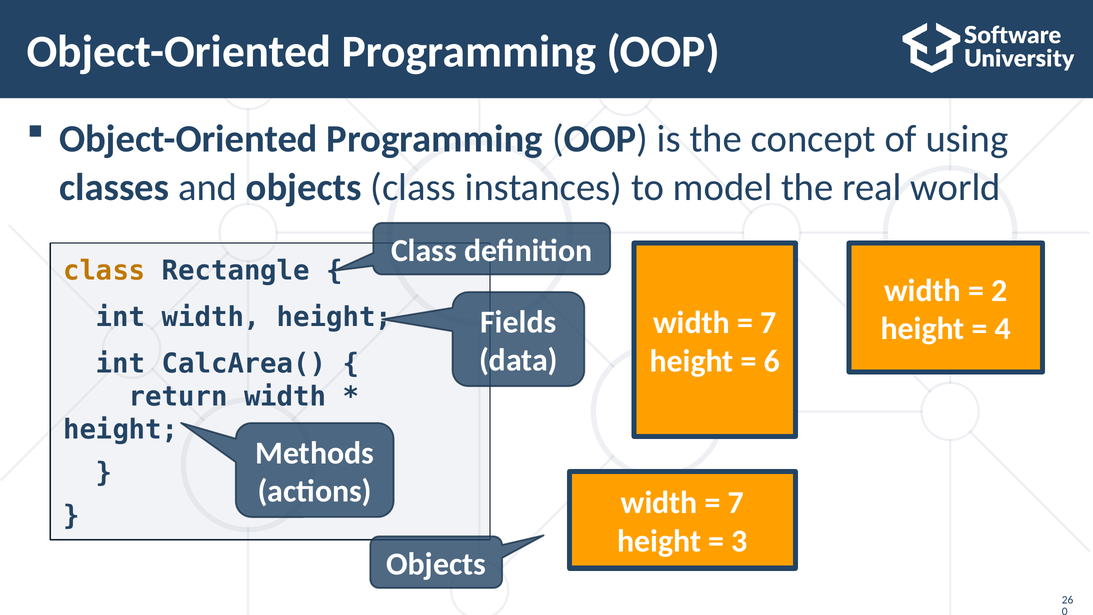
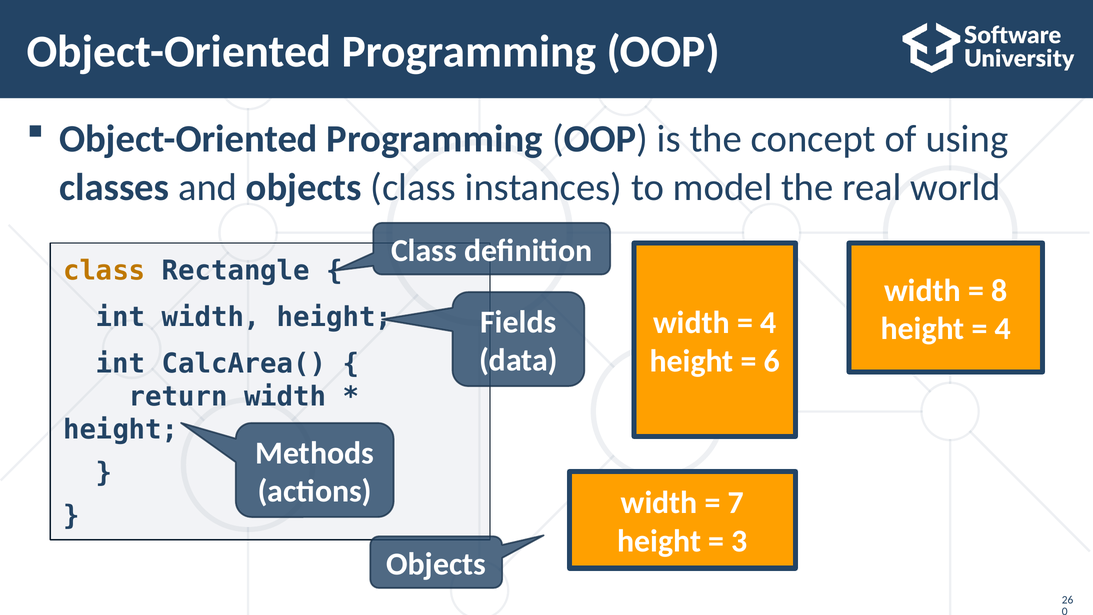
2: 2 -> 8
7 at (768, 323): 7 -> 4
